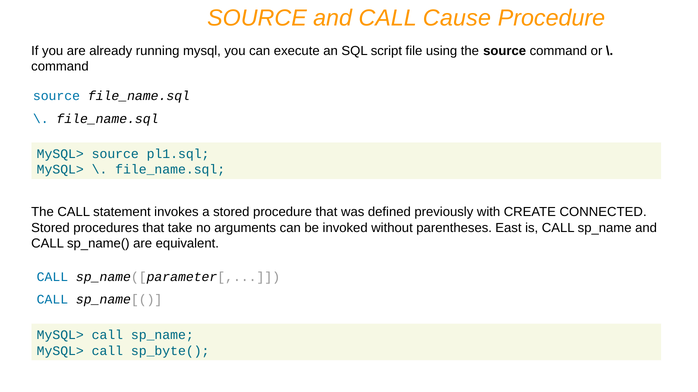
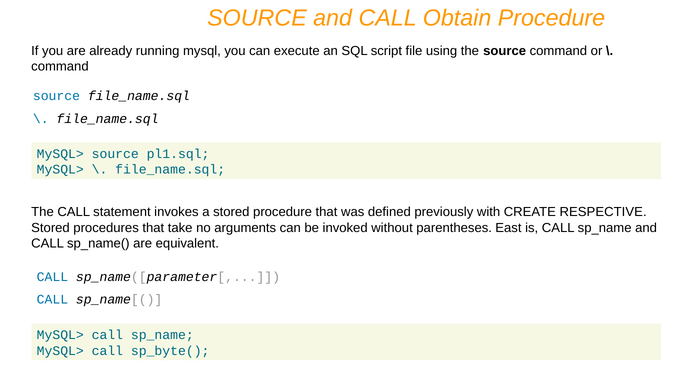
Cause: Cause -> Obtain
CONNECTED: CONNECTED -> RESPECTIVE
